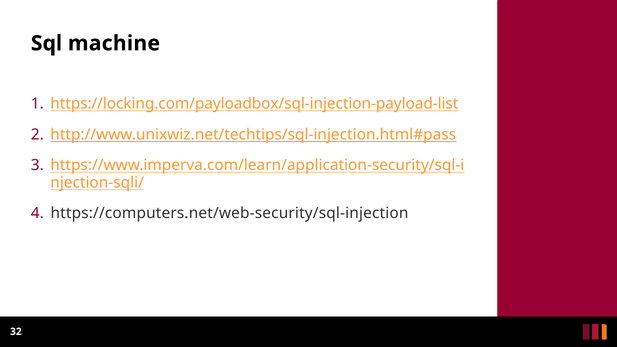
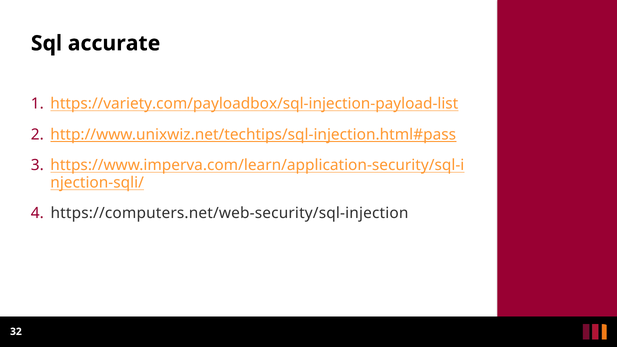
machine: machine -> accurate
https://locking.com/payloadbox/sql-injection-payload-list: https://locking.com/payloadbox/sql-injection-payload-list -> https://variety.com/payloadbox/sql-injection-payload-list
